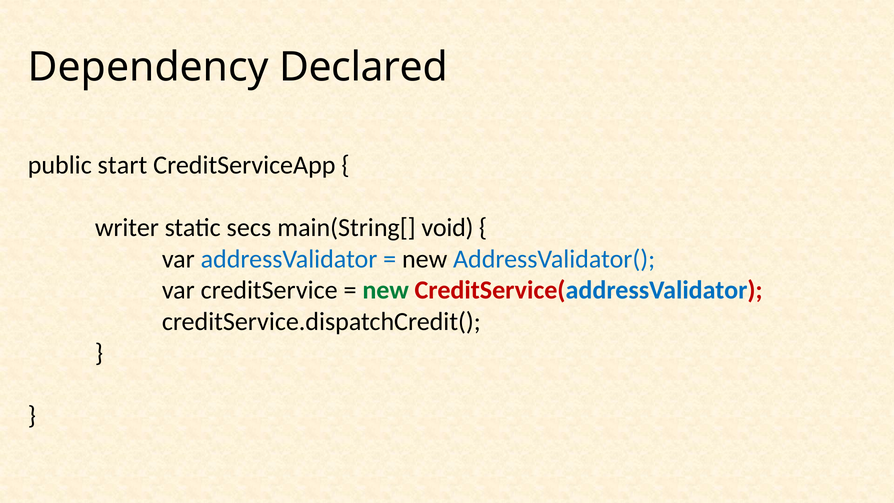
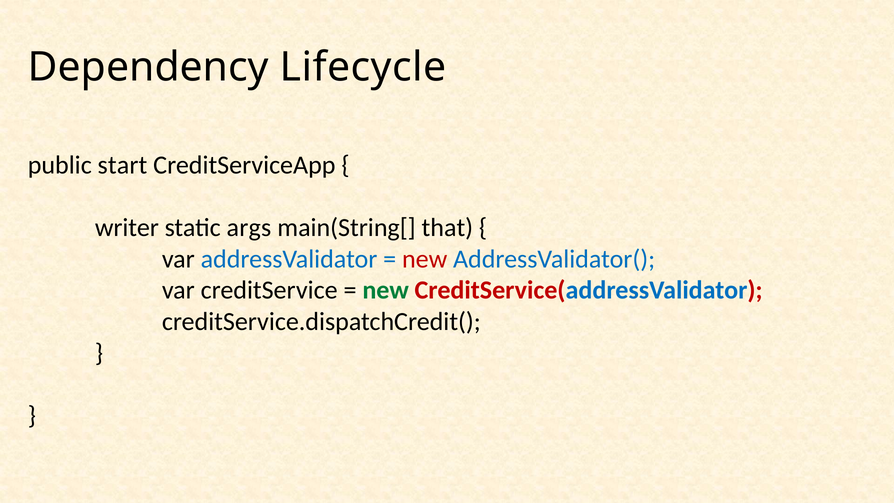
Declared: Declared -> Lifecycle
secs: secs -> args
void: void -> that
new at (425, 259) colour: black -> red
